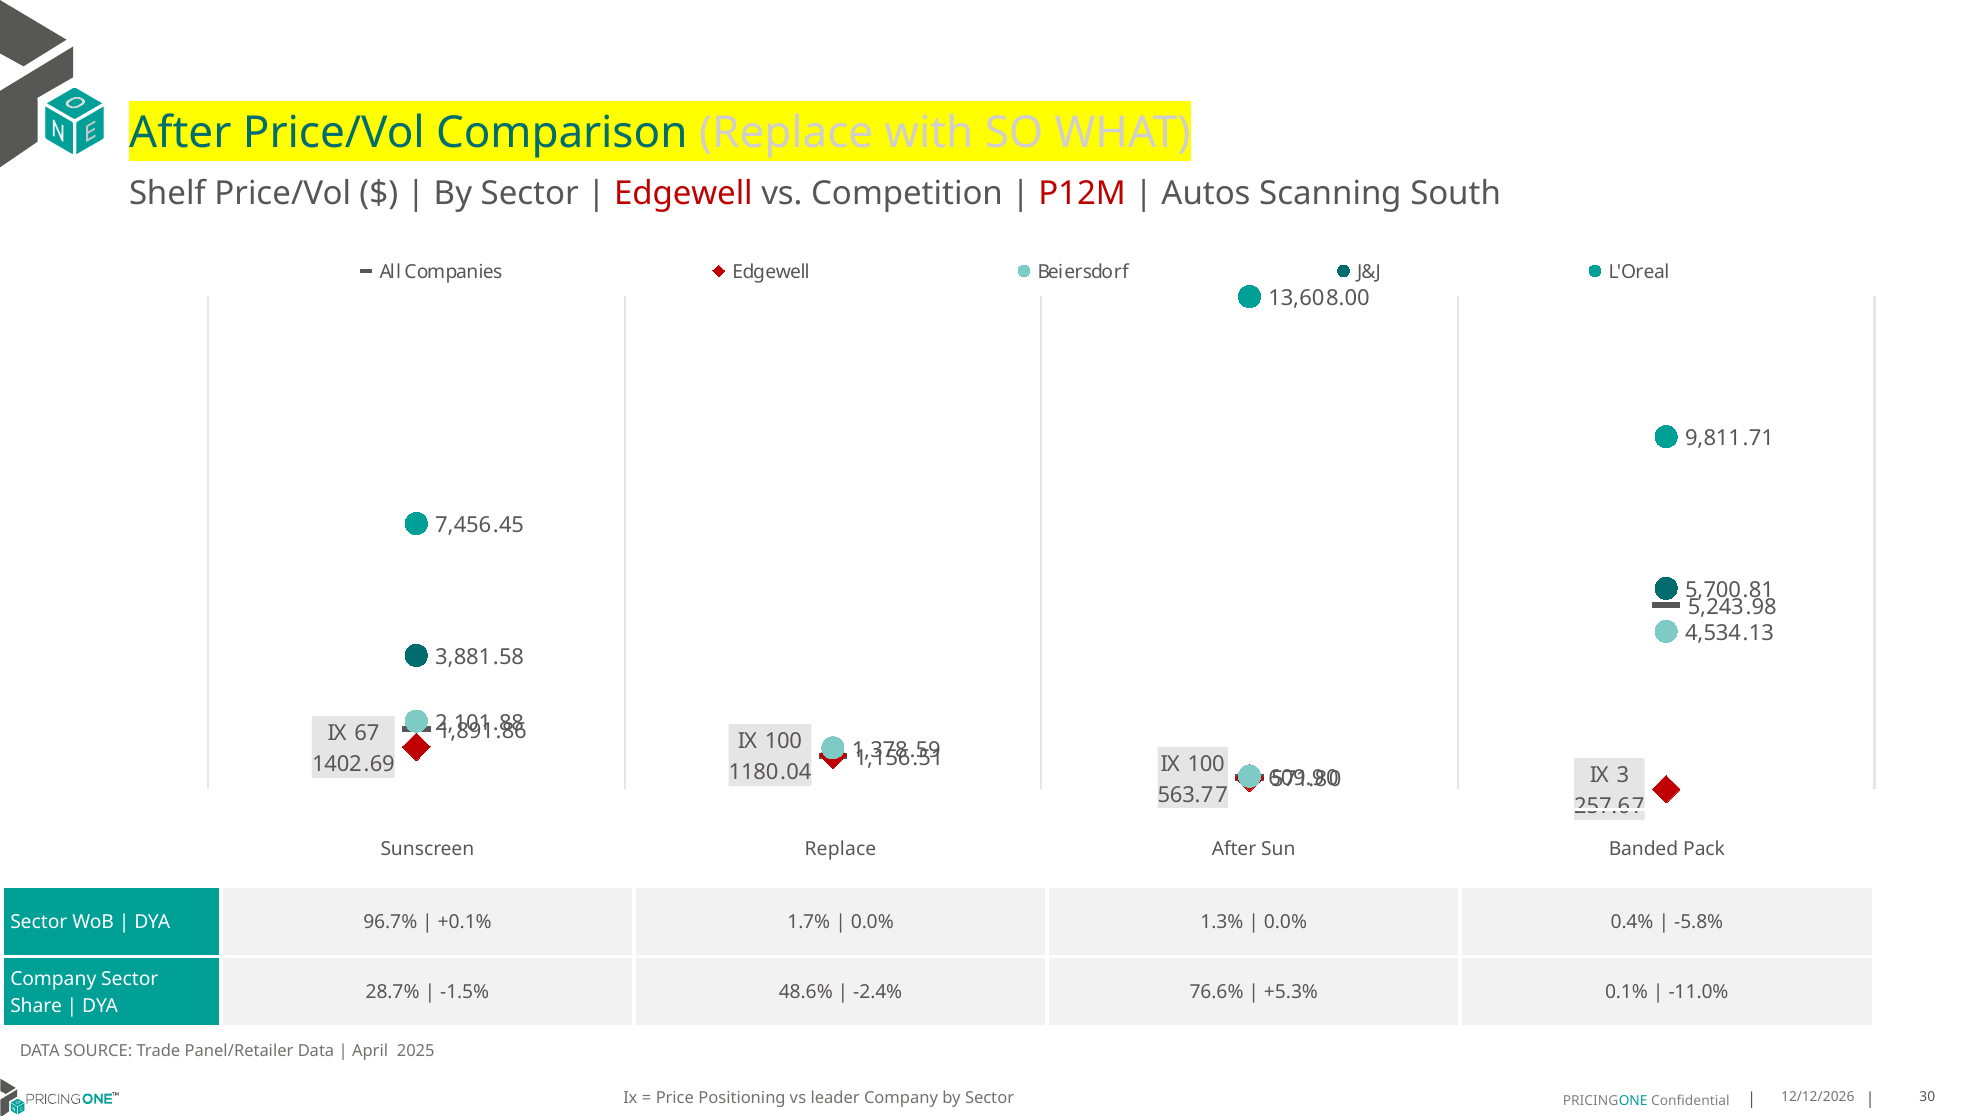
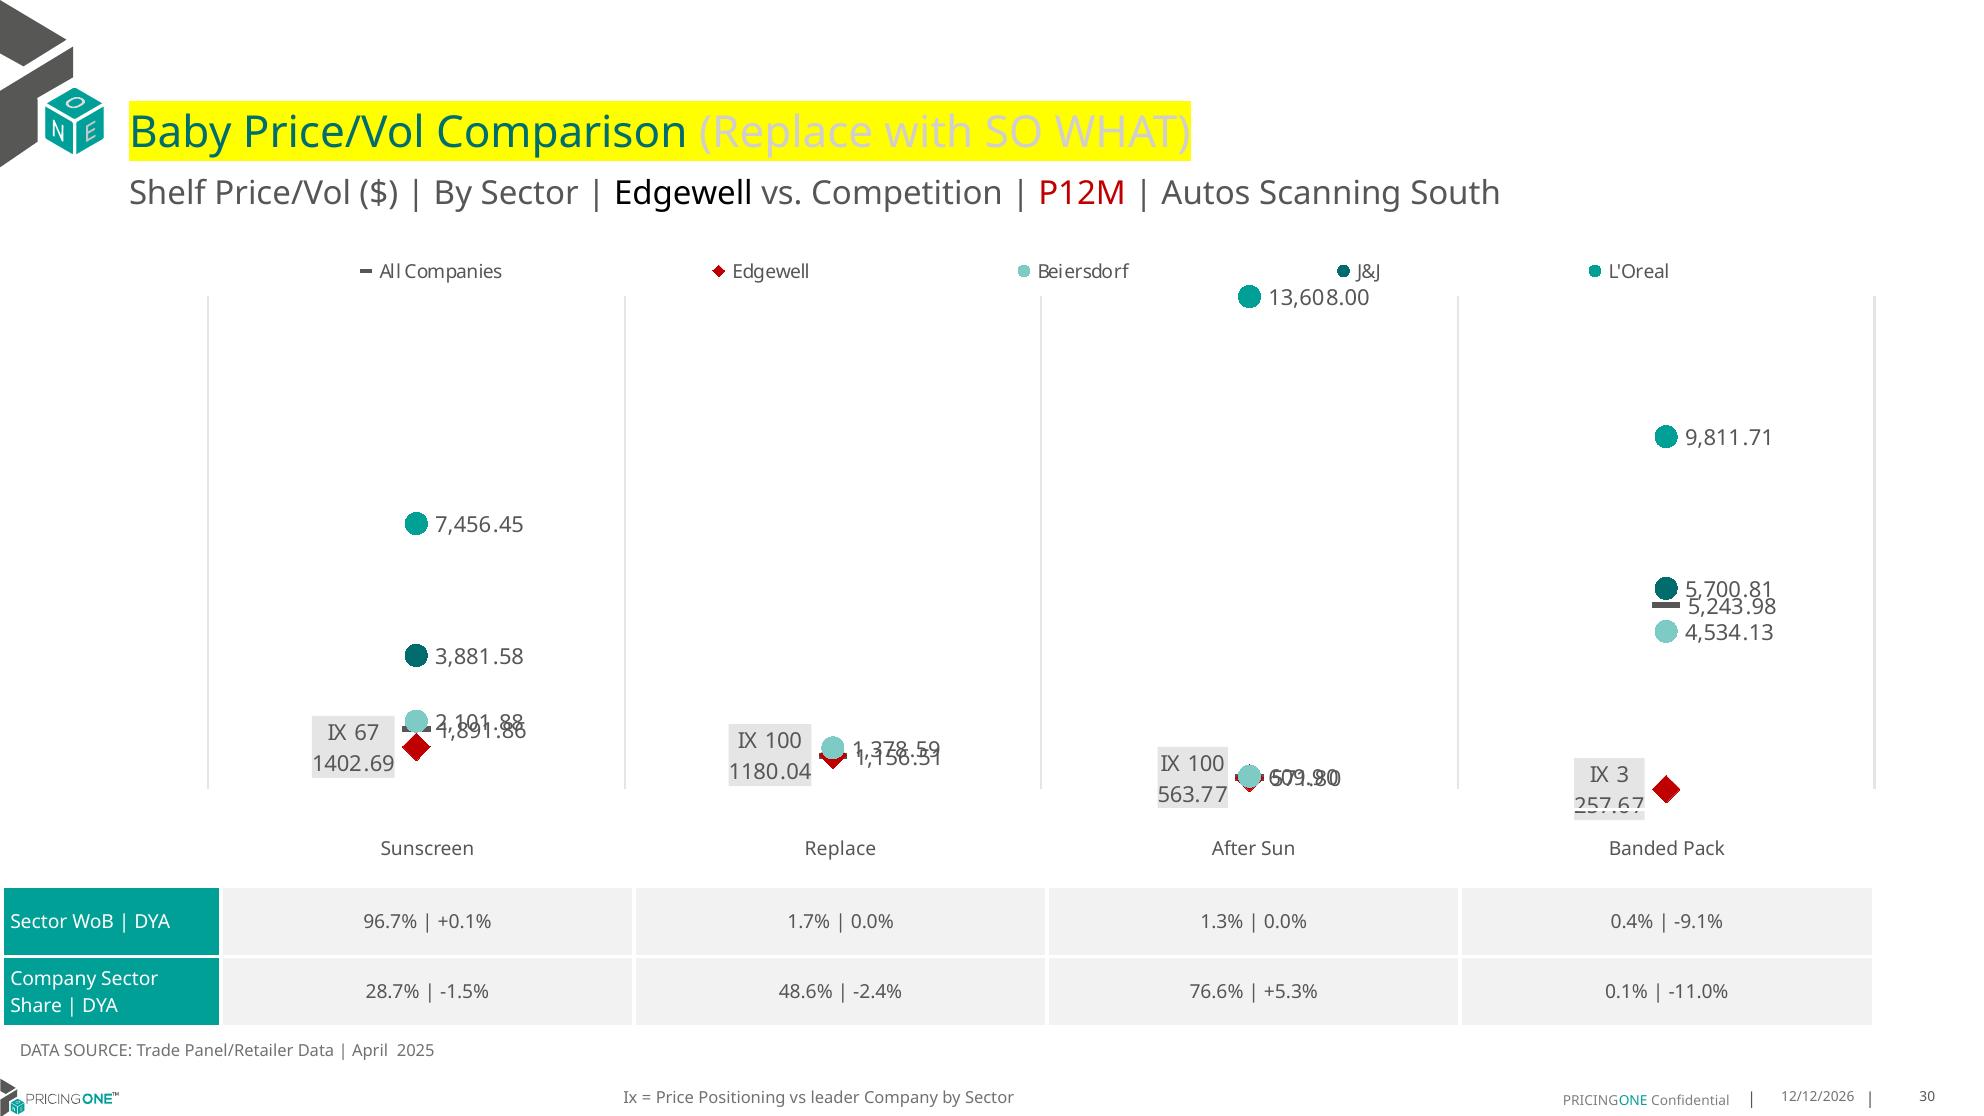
After at (180, 133): After -> Baby
Edgewell at (683, 193) colour: red -> black
-5.8%: -5.8% -> -9.1%
